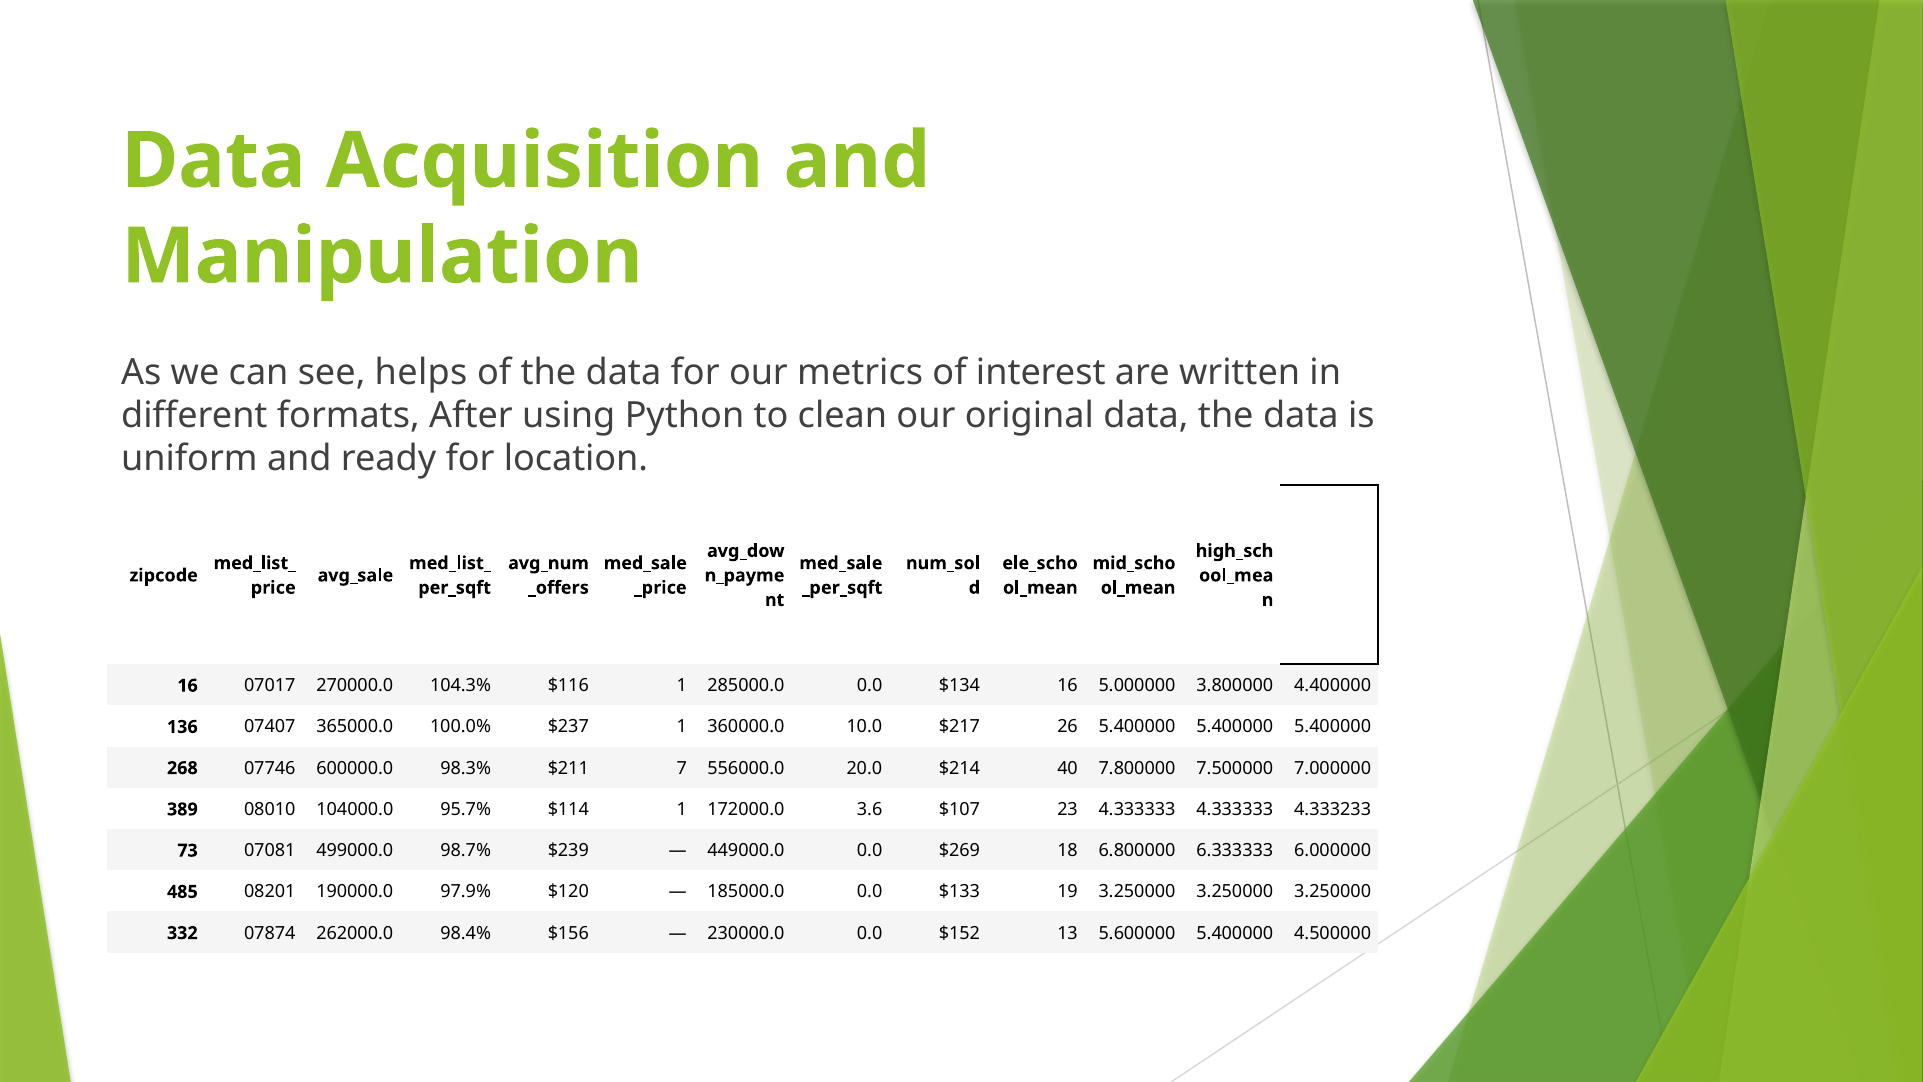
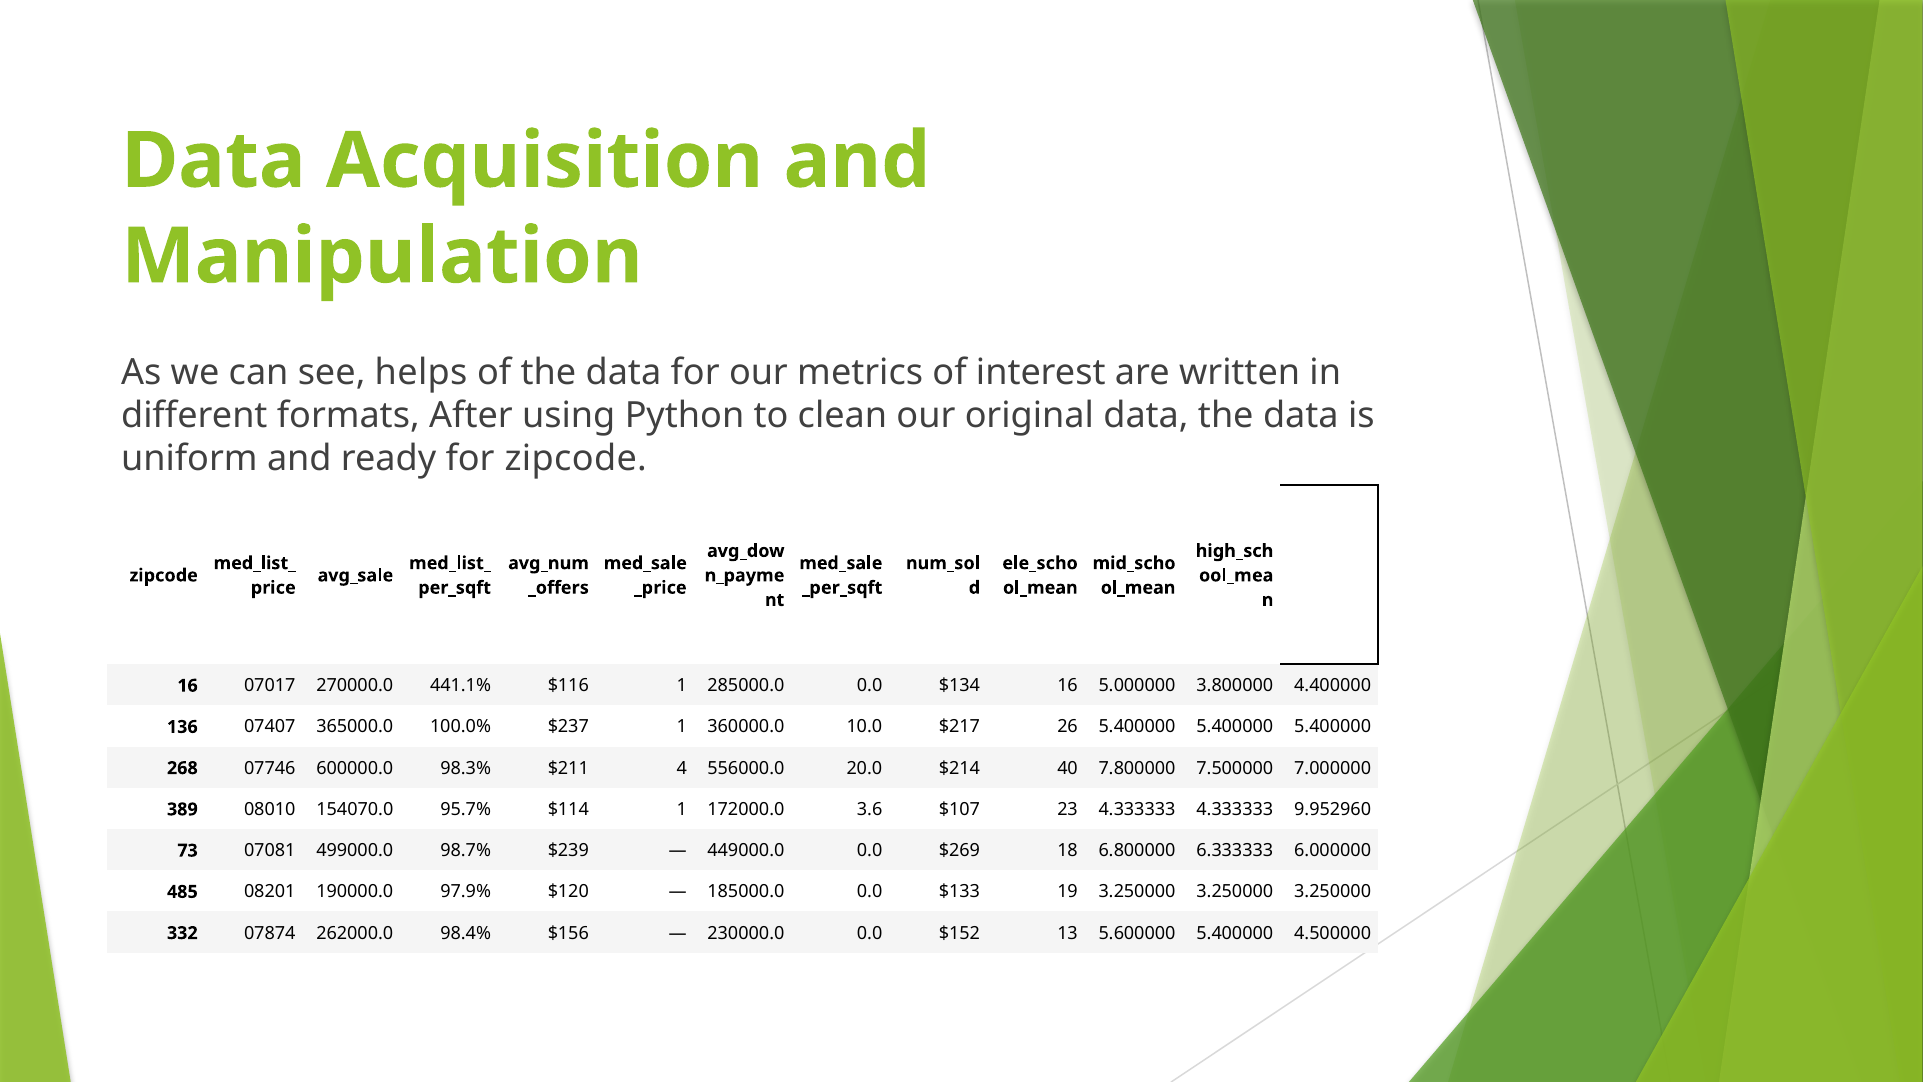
for location: location -> zipcode
104.3%: 104.3% -> 441.1%
7: 7 -> 4
104000.0: 104000.0 -> 154070.0
4.333233: 4.333233 -> 9.952960
